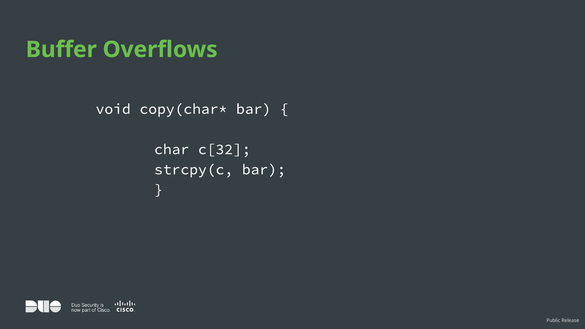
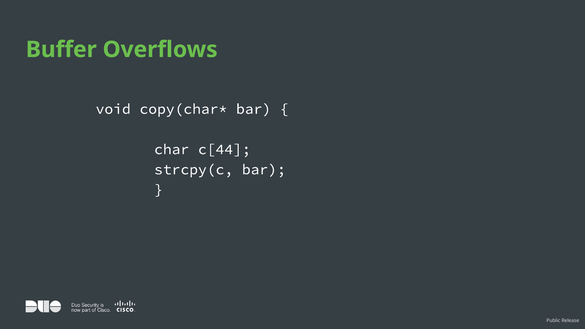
c[32: c[32 -> c[44
